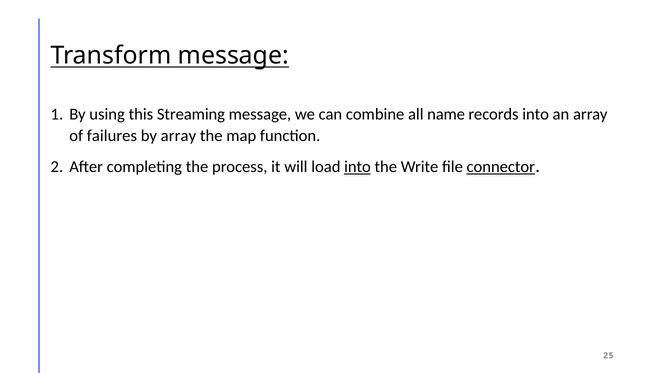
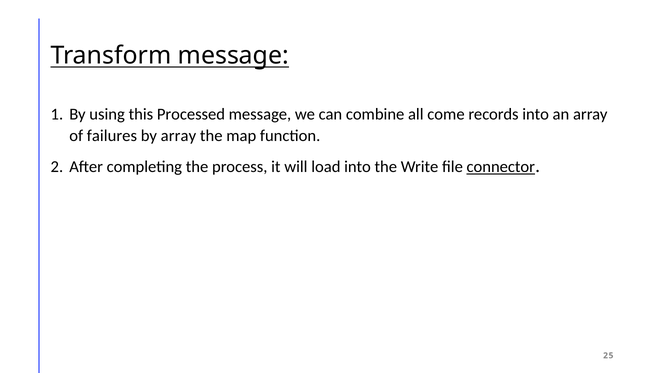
Streaming: Streaming -> Processed
name: name -> come
into at (358, 167) underline: present -> none
